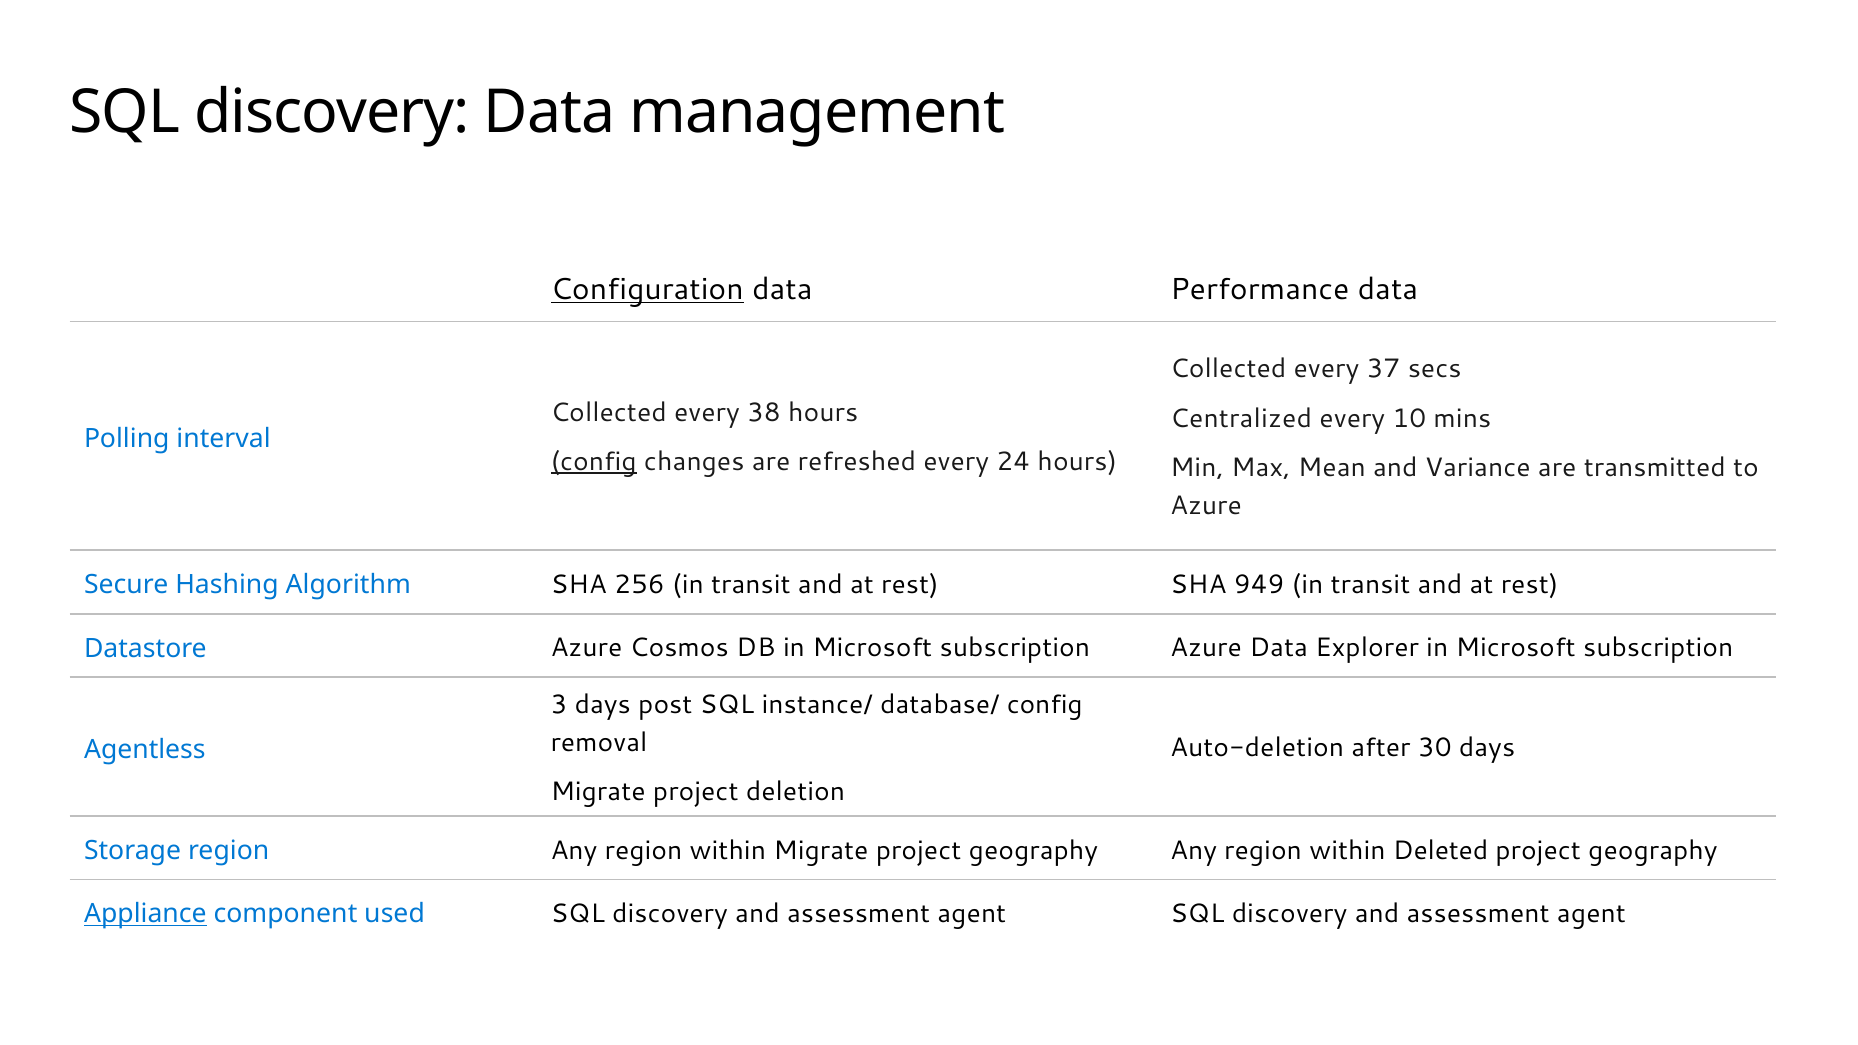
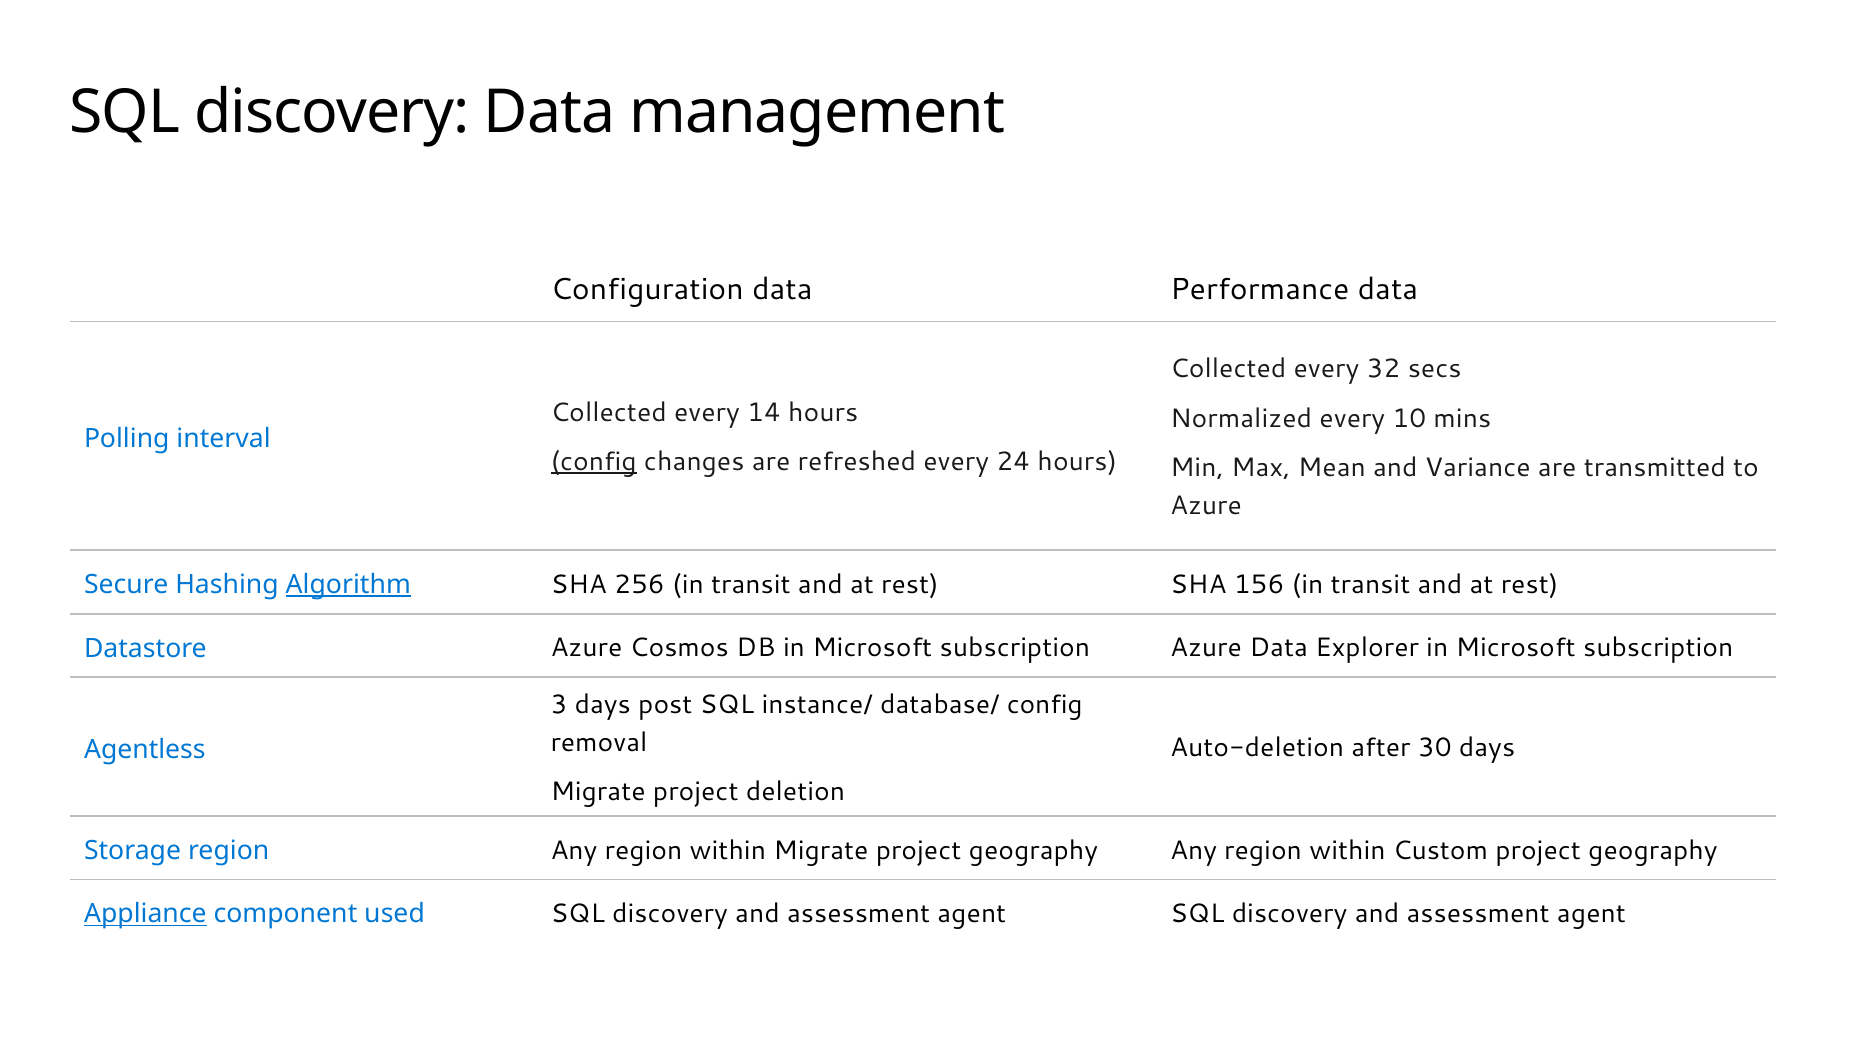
Configuration underline: present -> none
37: 37 -> 32
38: 38 -> 14
Centralized: Centralized -> Normalized
Algorithm underline: none -> present
949: 949 -> 156
Deleted: Deleted -> Custom
